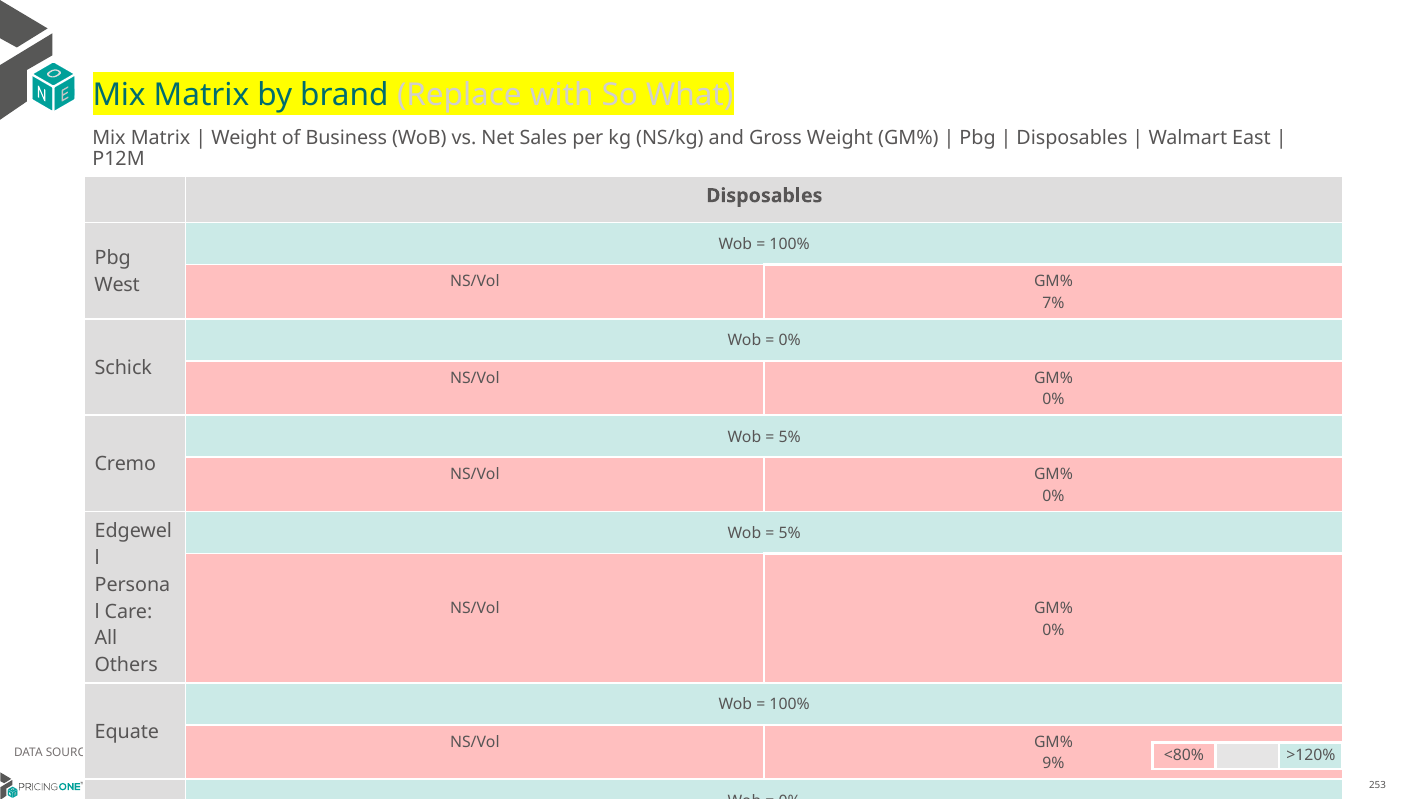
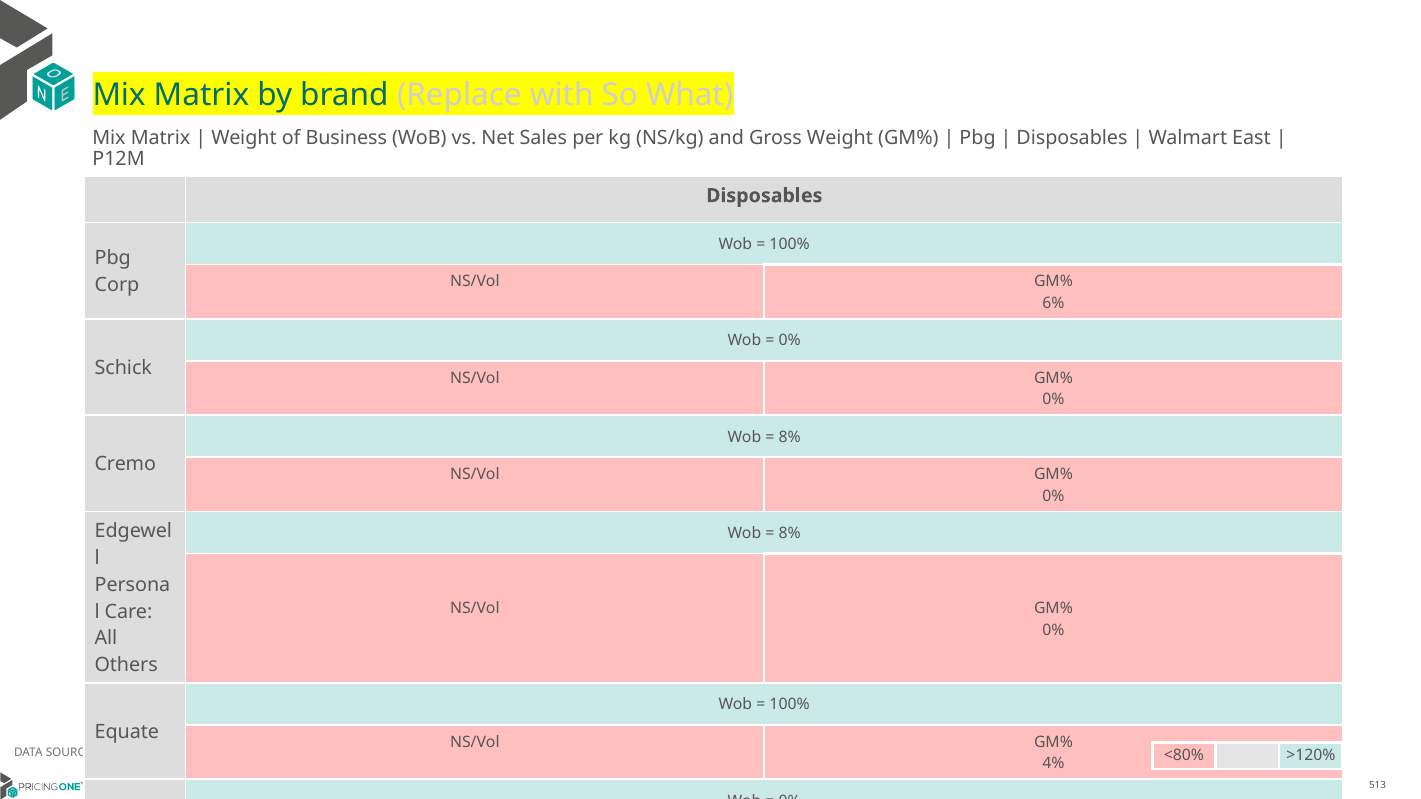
West: West -> Corp
7%: 7% -> 6%
5% at (790, 437): 5% -> 8%
5% at (790, 534): 5% -> 8%
9%: 9% -> 4%
253: 253 -> 513
